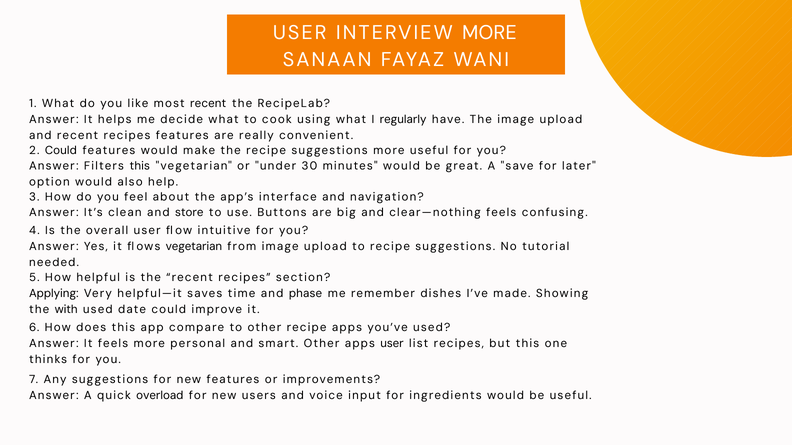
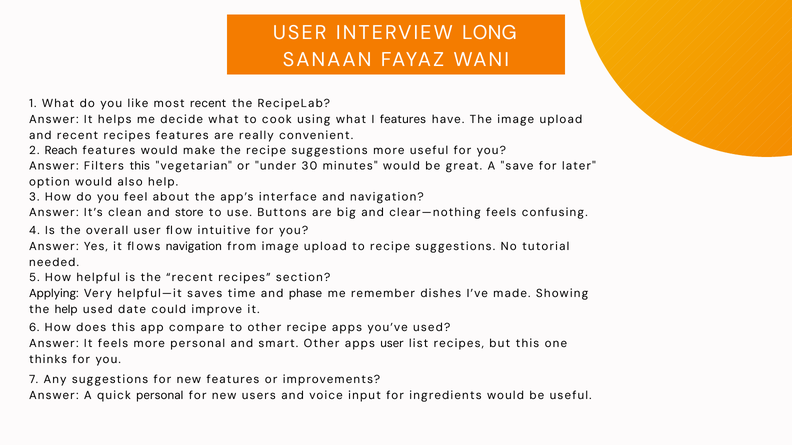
INTERVIEW MORE: MORE -> LONG
I regularly: regularly -> features
2 Could: Could -> Reach
flows vegetarian: vegetarian -> navigation
the with: with -> help
quick overload: overload -> personal
